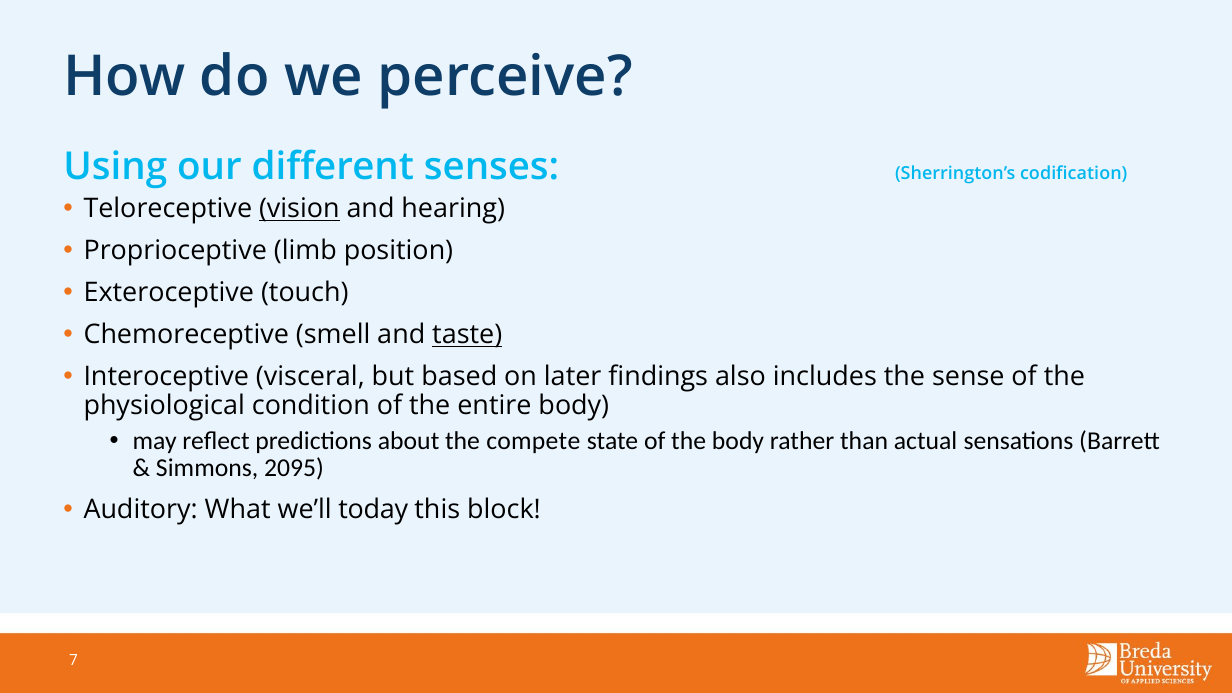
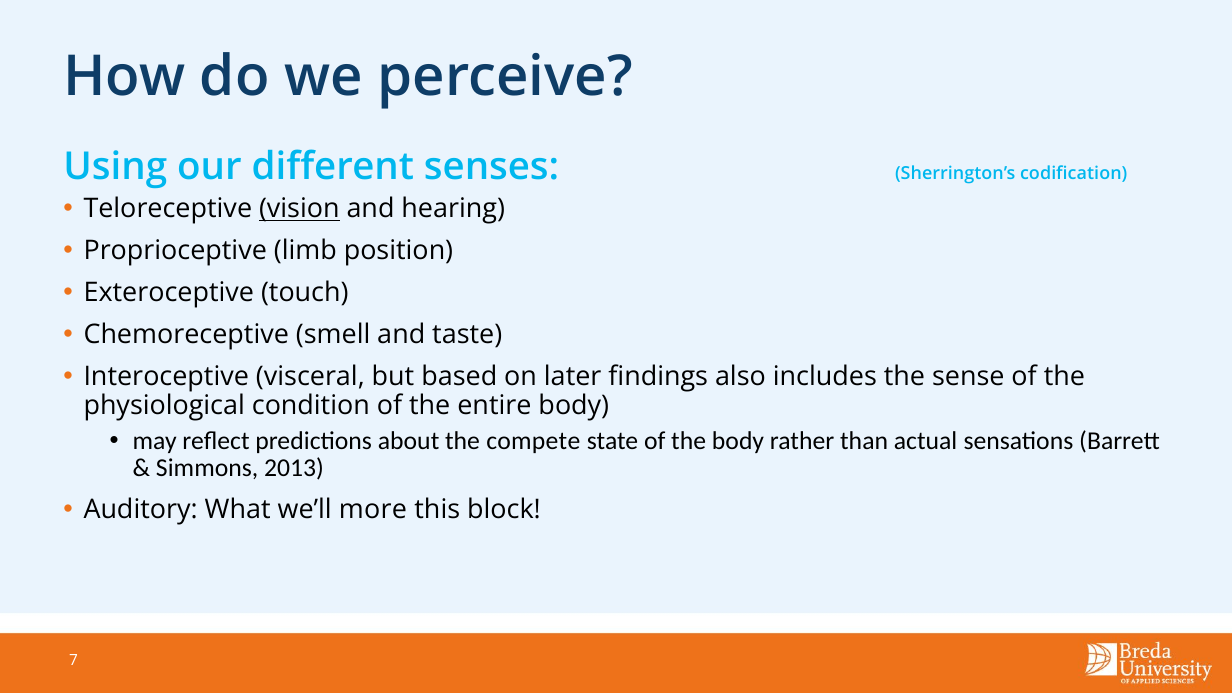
taste underline: present -> none
2095: 2095 -> 2013
today: today -> more
